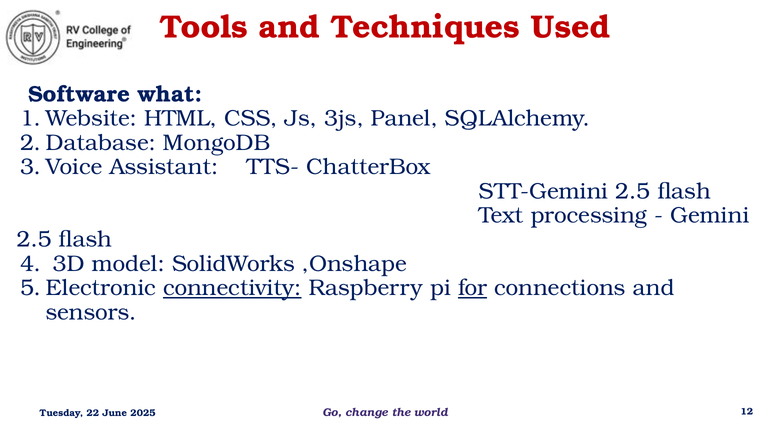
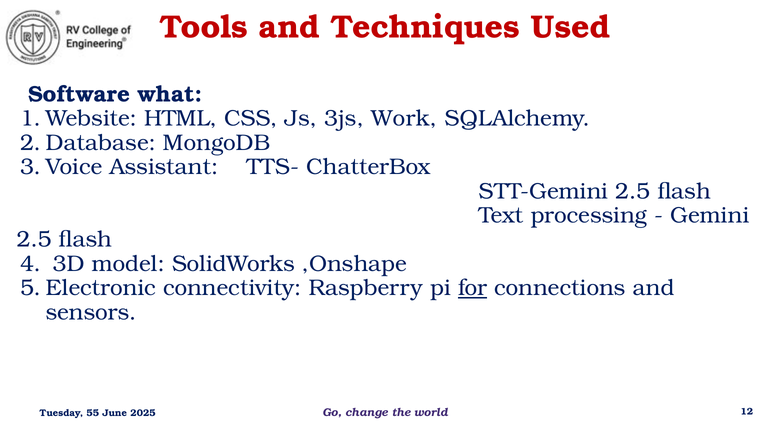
Panel: Panel -> Work
connectivity underline: present -> none
22: 22 -> 55
